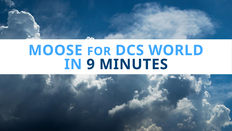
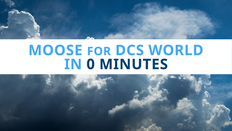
9: 9 -> 0
